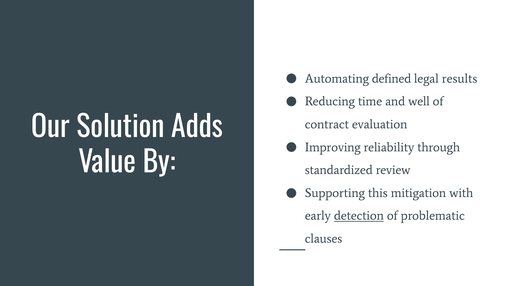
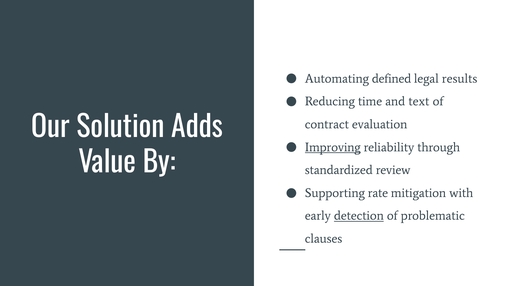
well: well -> text
Improving underline: none -> present
this: this -> rate
